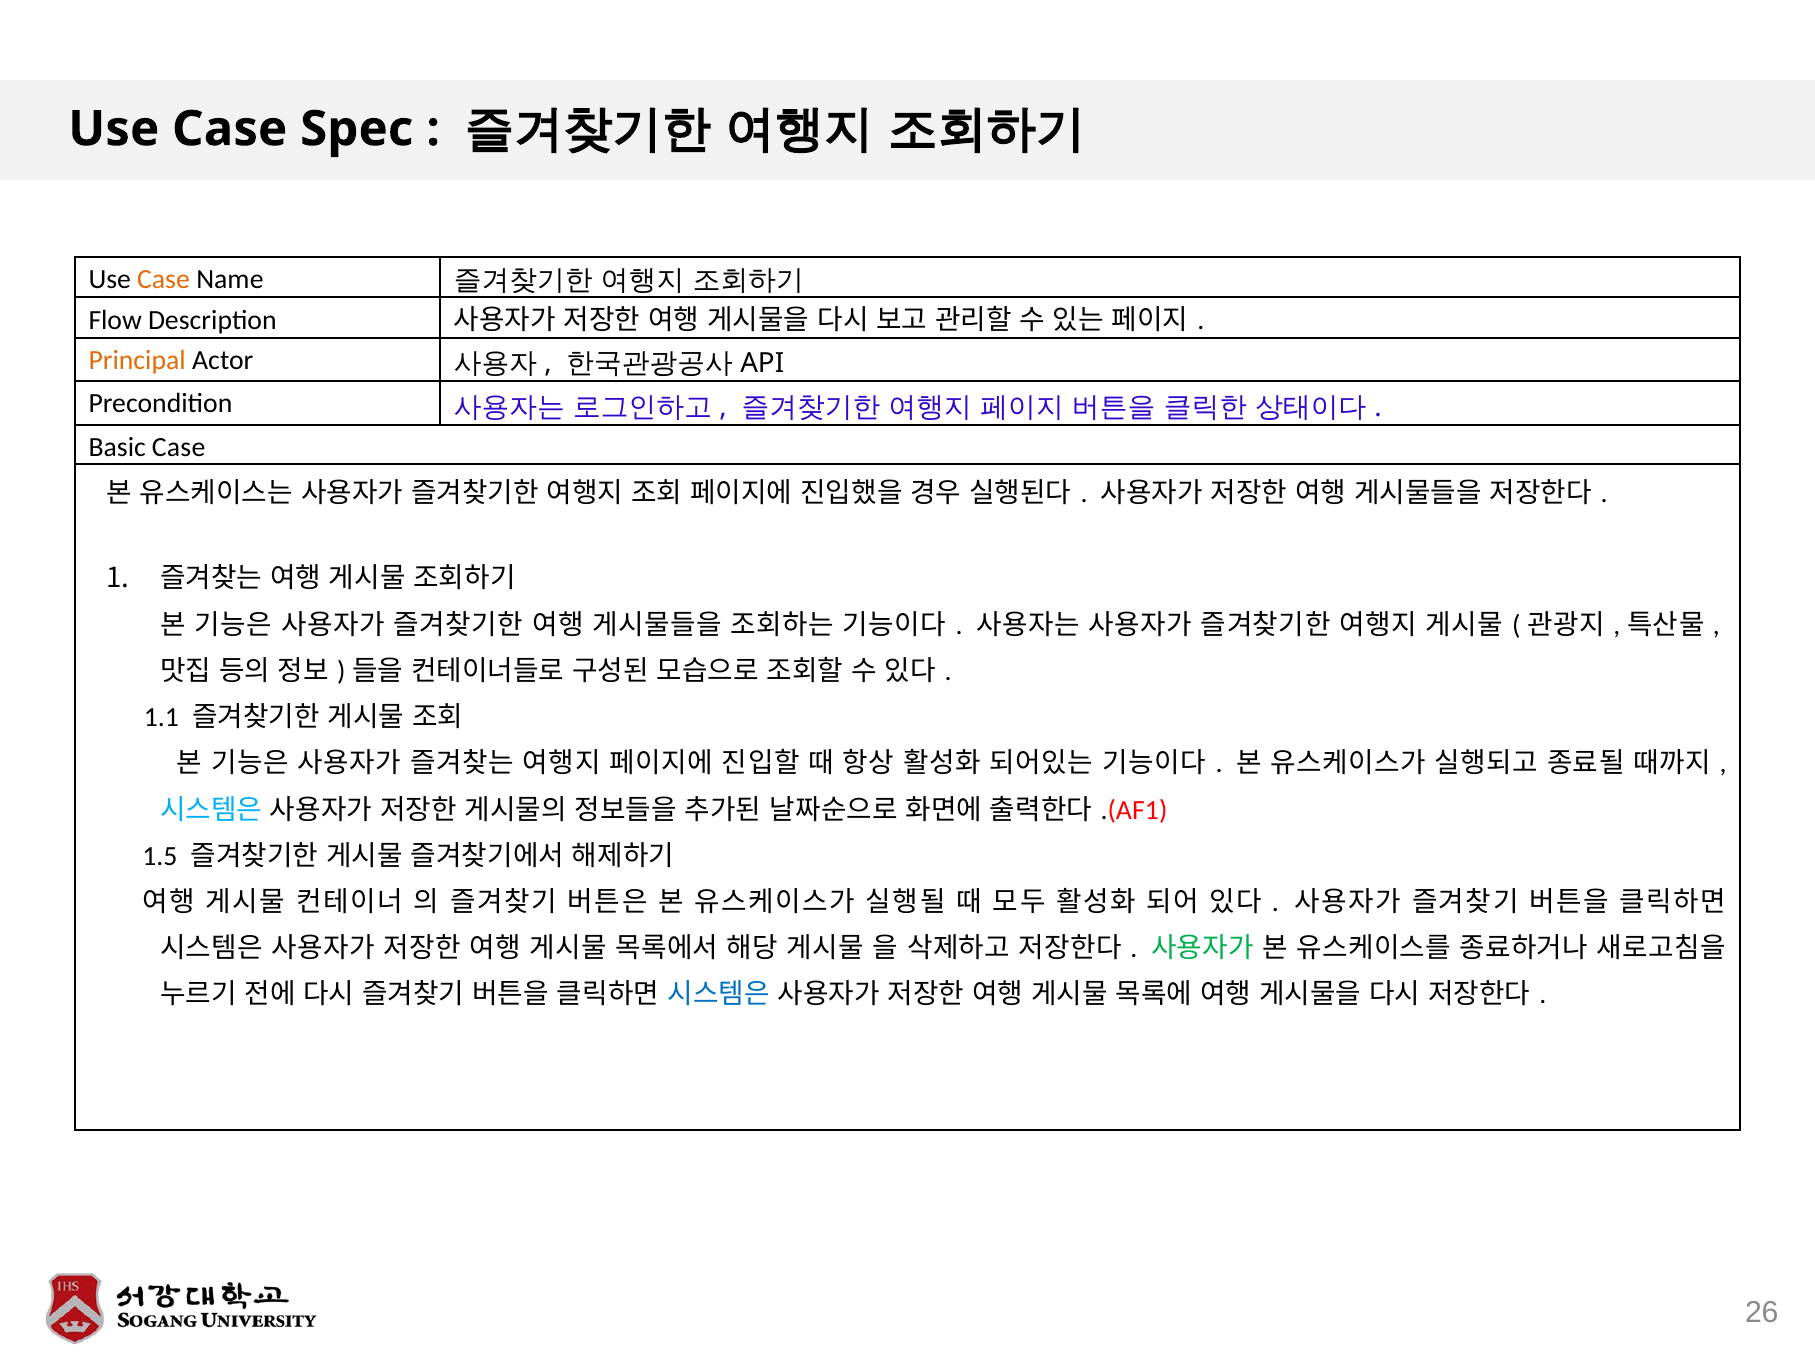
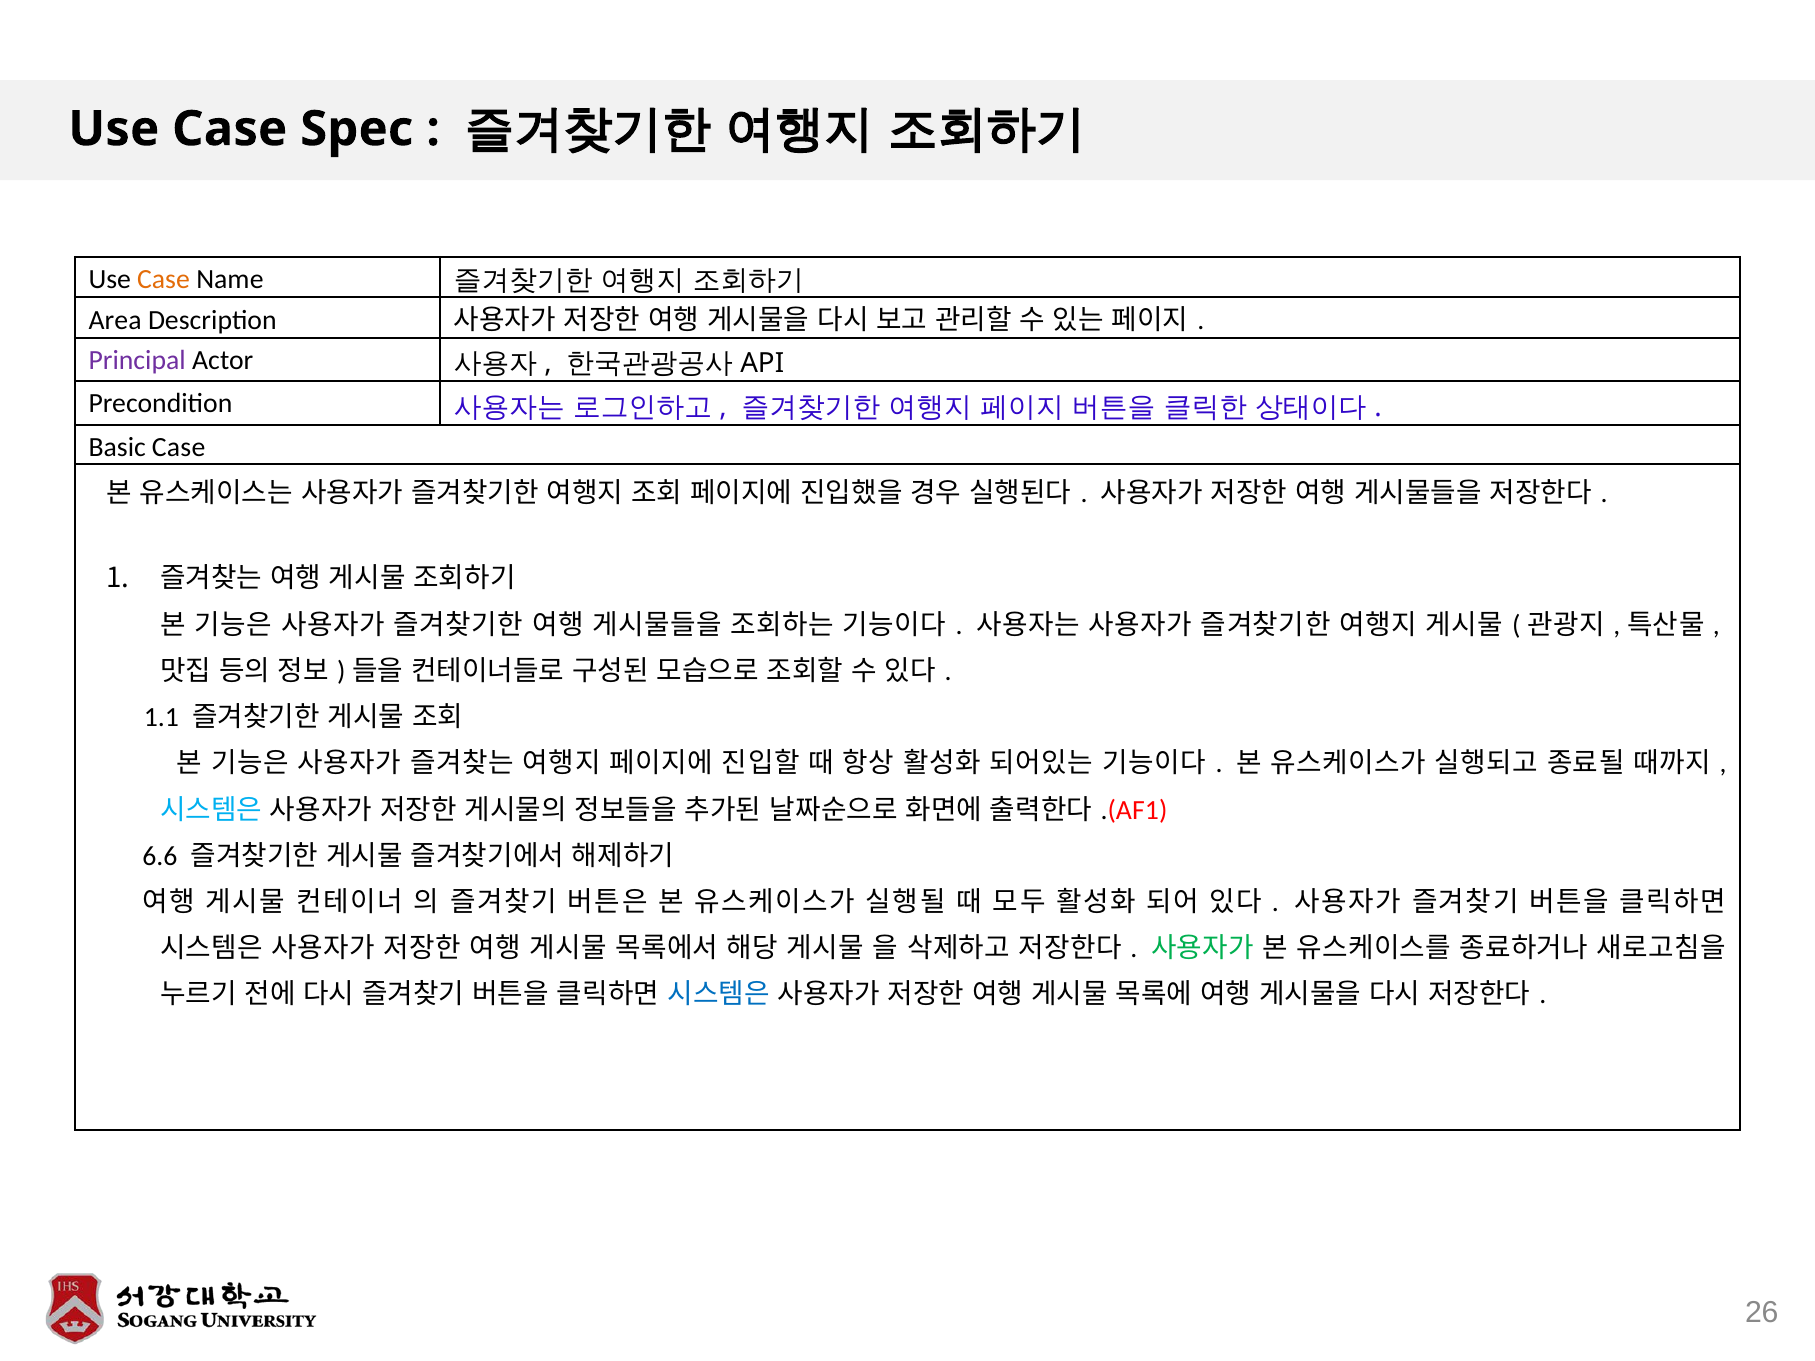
Flow: Flow -> Area
Principal colour: orange -> purple
1.5: 1.5 -> 6.6
